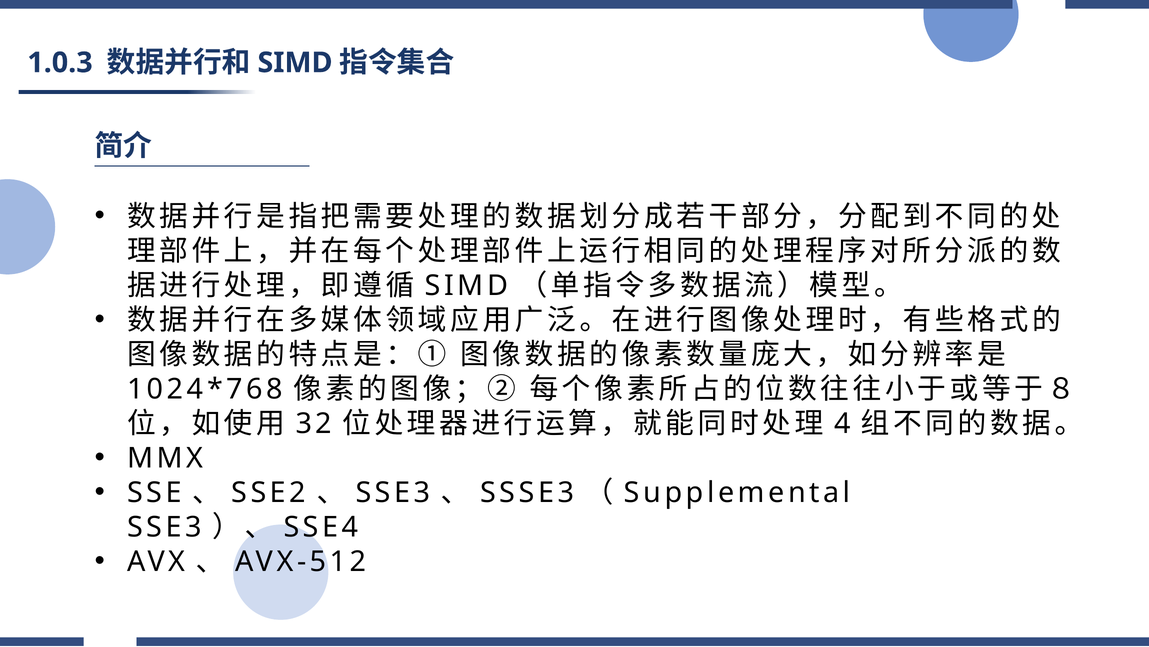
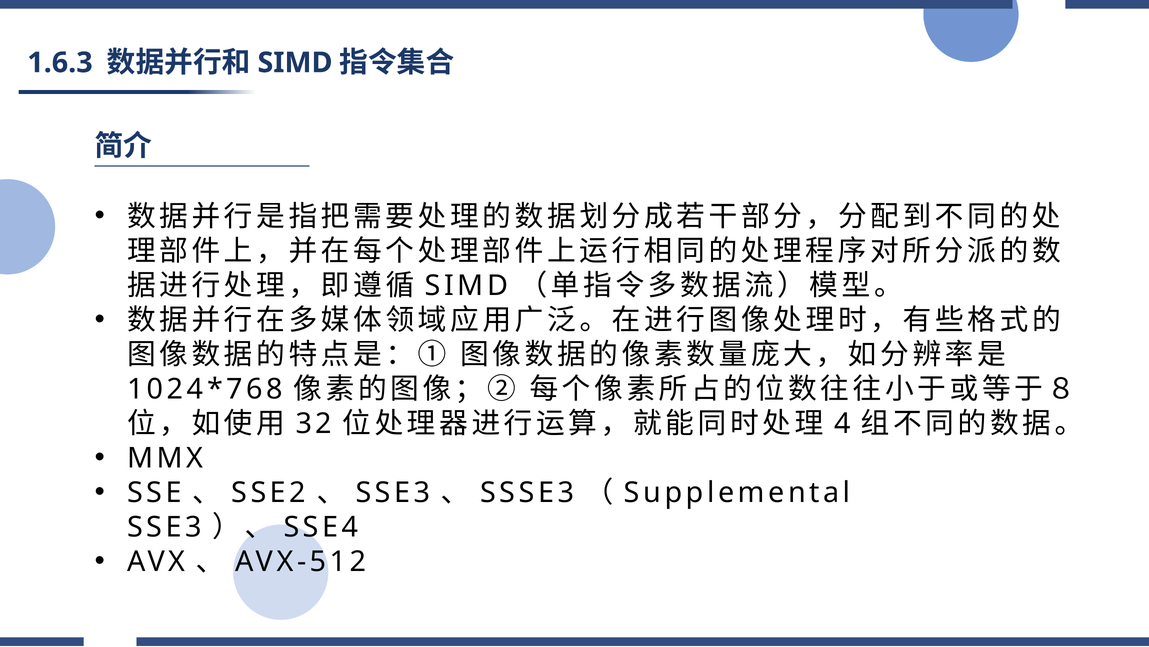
1.0.3: 1.0.3 -> 1.6.3
